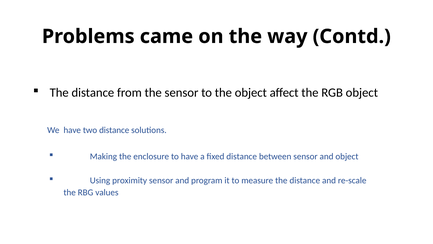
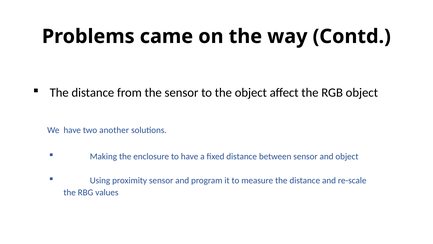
two distance: distance -> another
